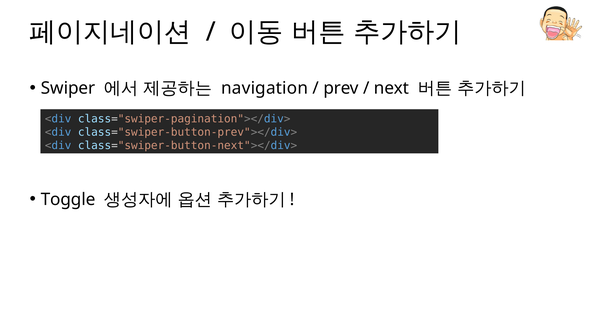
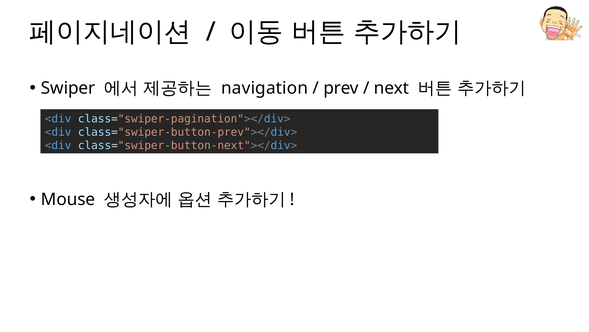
Toggle: Toggle -> Mouse
